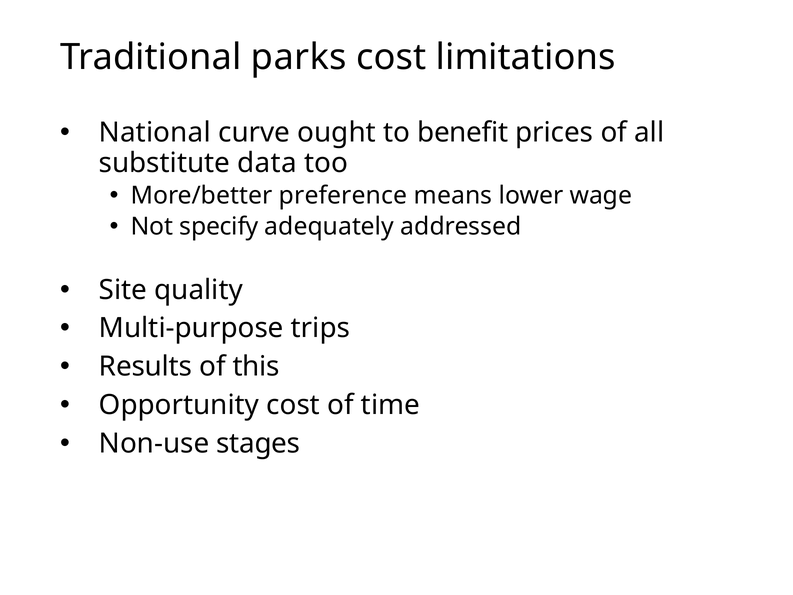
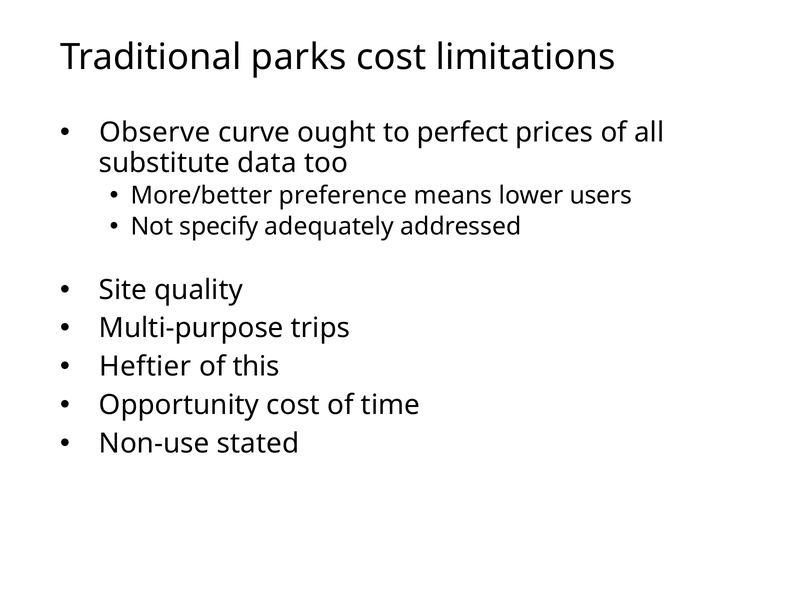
National: National -> Observe
benefit: benefit -> perfect
wage: wage -> users
Results: Results -> Heftier
stages: stages -> stated
